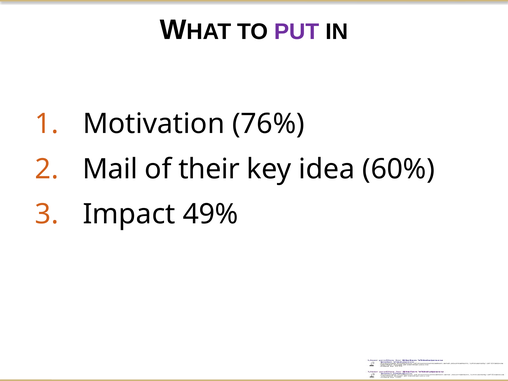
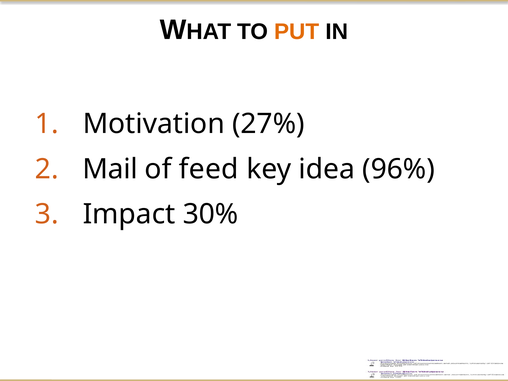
PUT colour: purple -> orange
76%: 76% -> 27%
their: their -> feed
60%: 60% -> 96%
49%: 49% -> 30%
